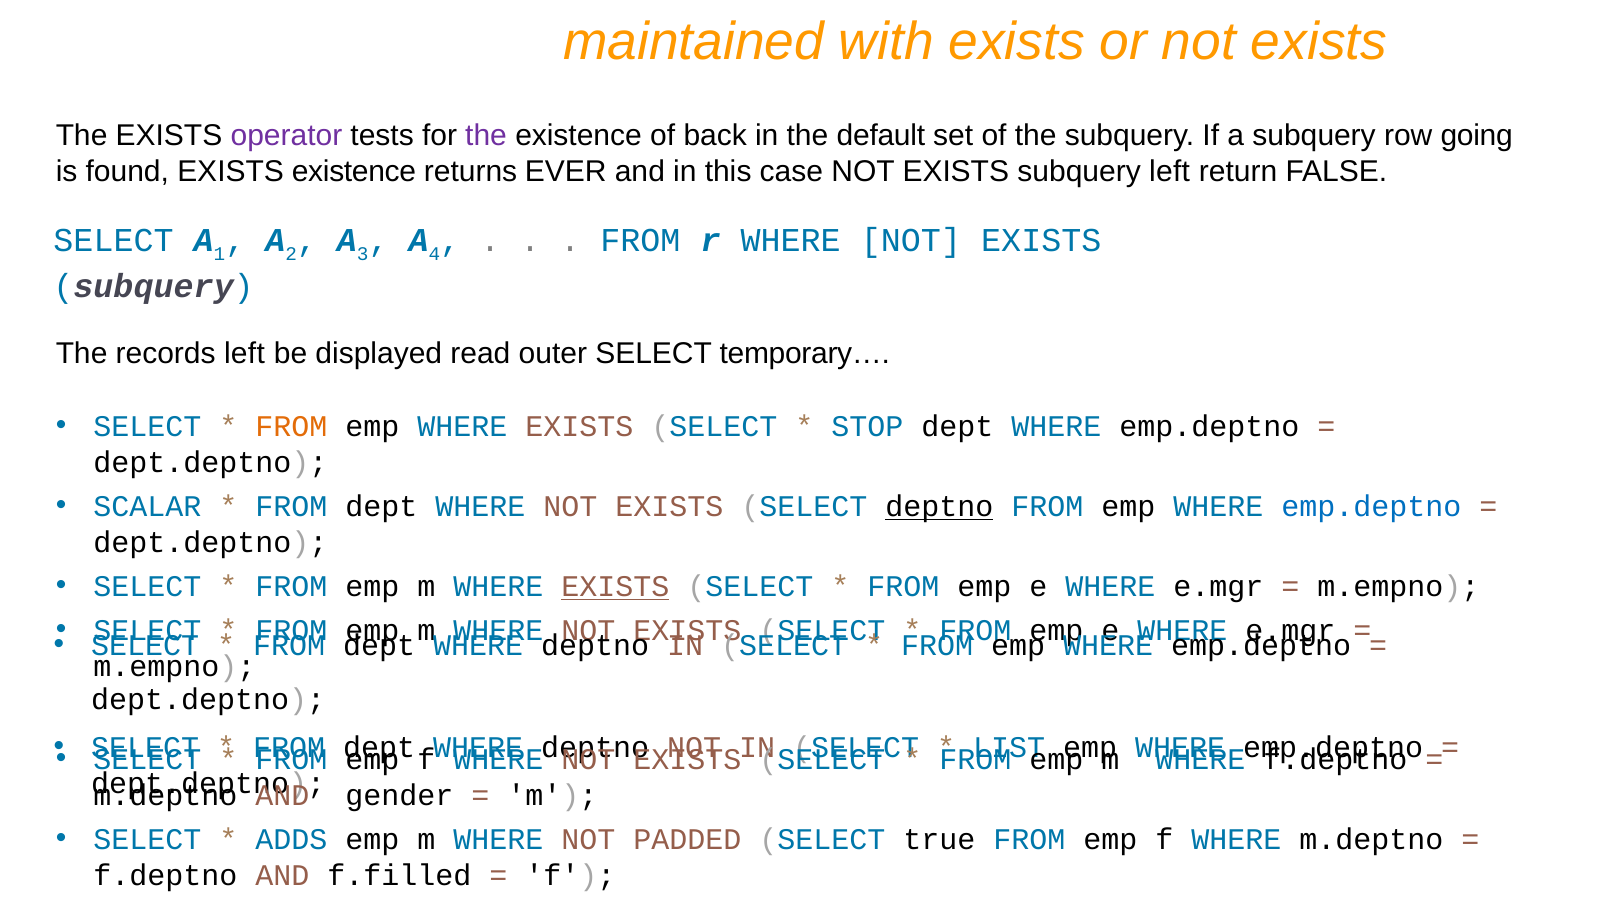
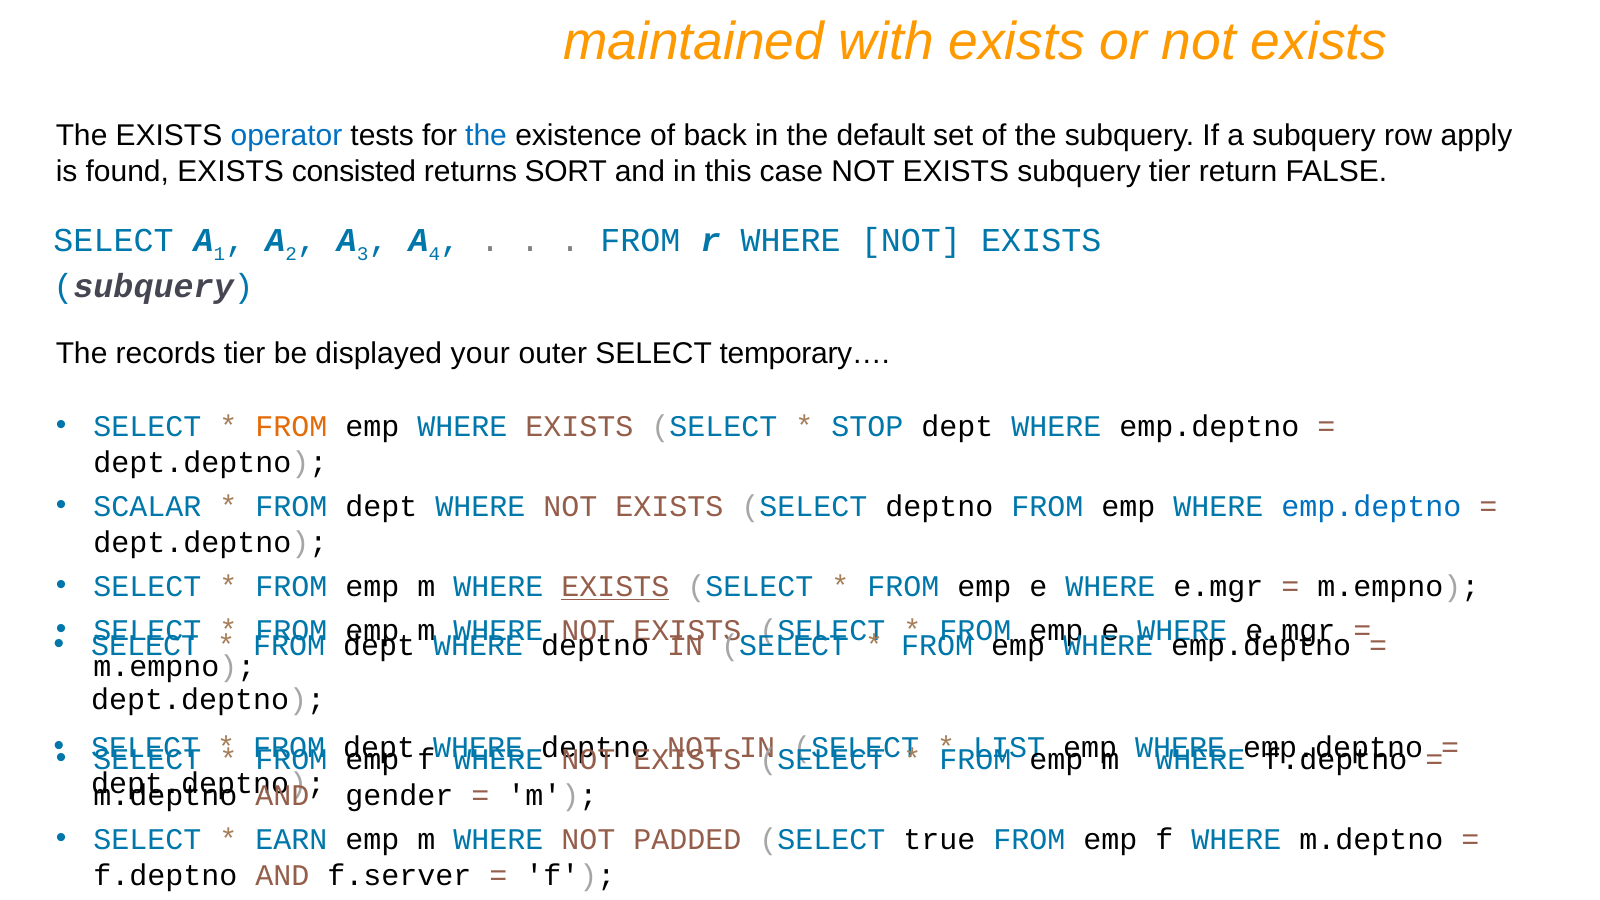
operator colour: purple -> blue
the at (486, 136) colour: purple -> blue
going: going -> apply
EXISTS existence: existence -> consisted
EVER: EVER -> SORT
subquery left: left -> tier
records left: left -> tier
read: read -> your
deptno at (939, 507) underline: present -> none
ADDS: ADDS -> EARN
f.filled: f.filled -> f.server
